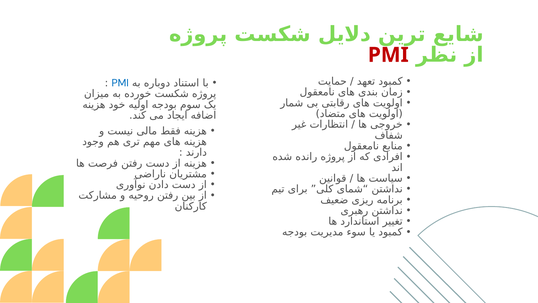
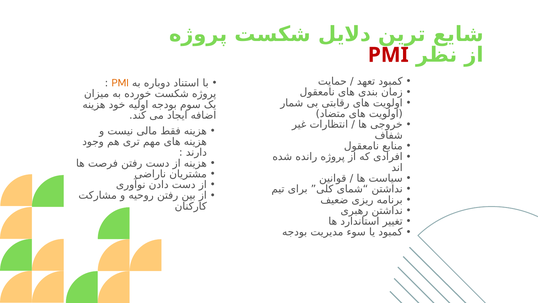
PMI at (120, 83) colour: blue -> orange
